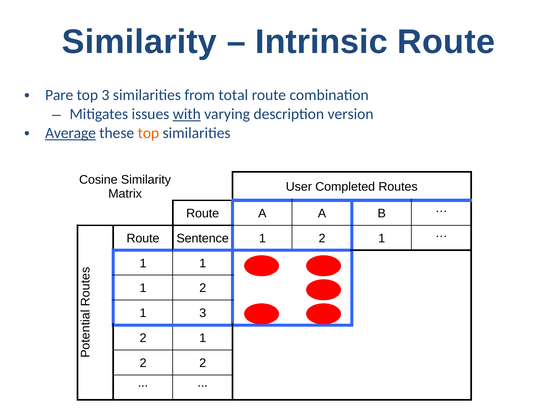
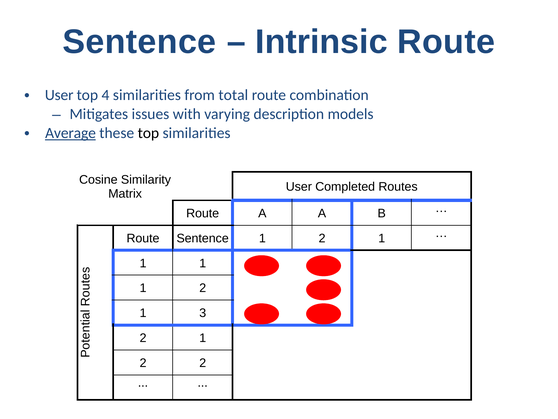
Similarity at (139, 42): Similarity -> Sentence
Pare at (59, 95): Pare -> User
top 3: 3 -> 4
with underline: present -> none
version: version -> models
top at (148, 133) colour: orange -> black
